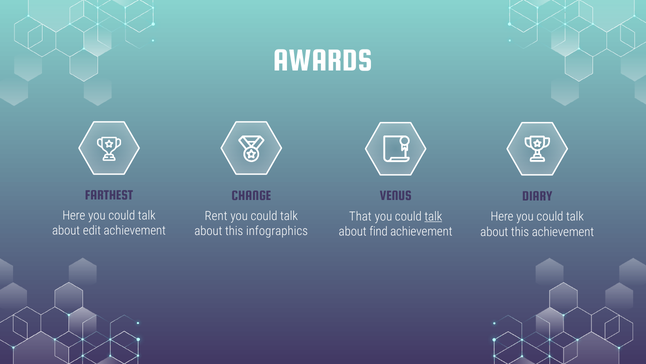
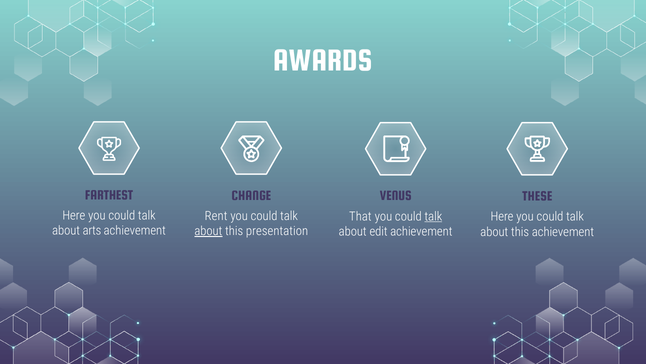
DIARY: DIARY -> THESE
edit: edit -> arts
about at (208, 231) underline: none -> present
infographics: infographics -> presentation
find: find -> edit
